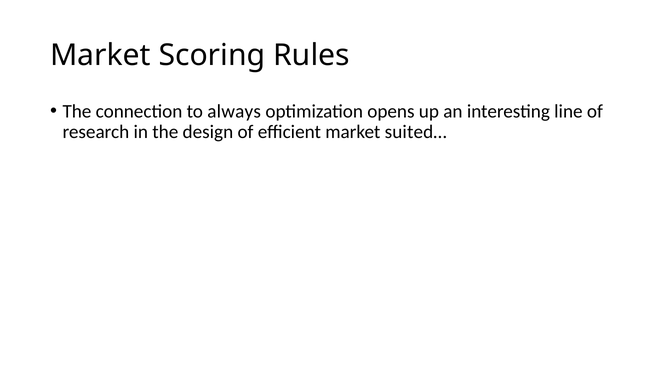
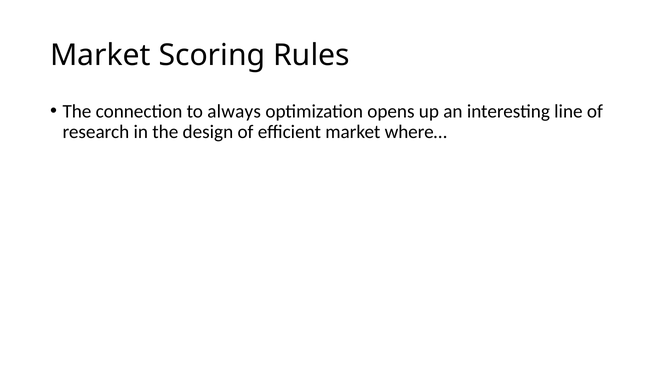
suited…: suited… -> where…
